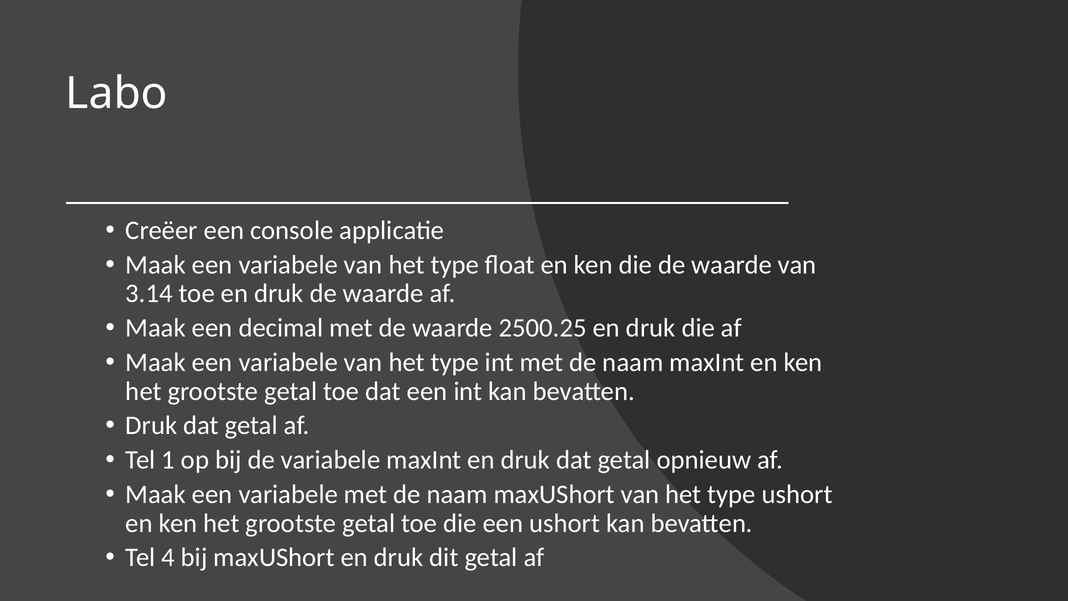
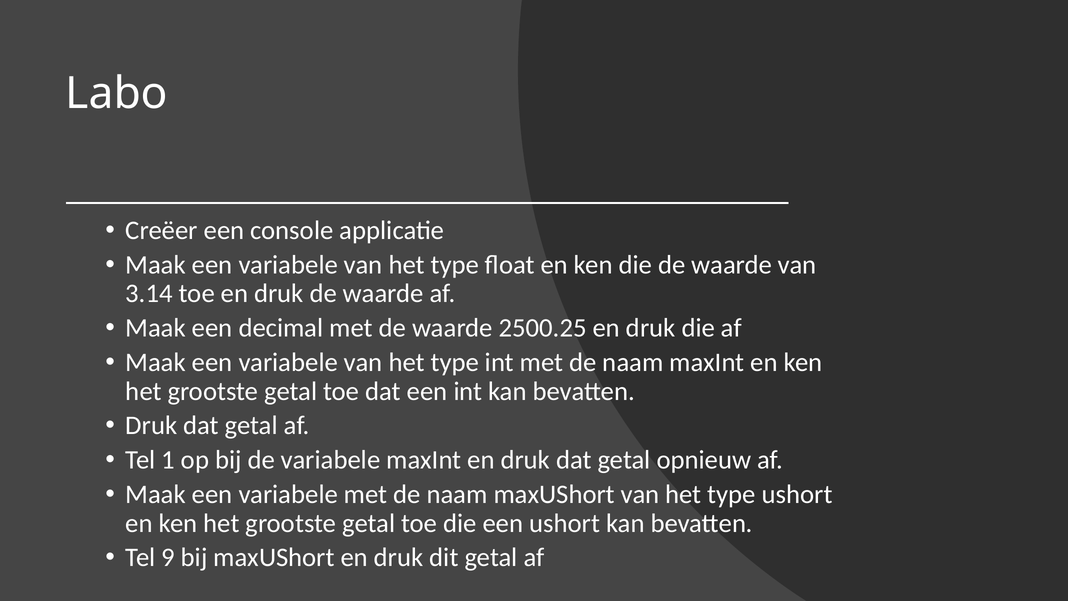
4: 4 -> 9
